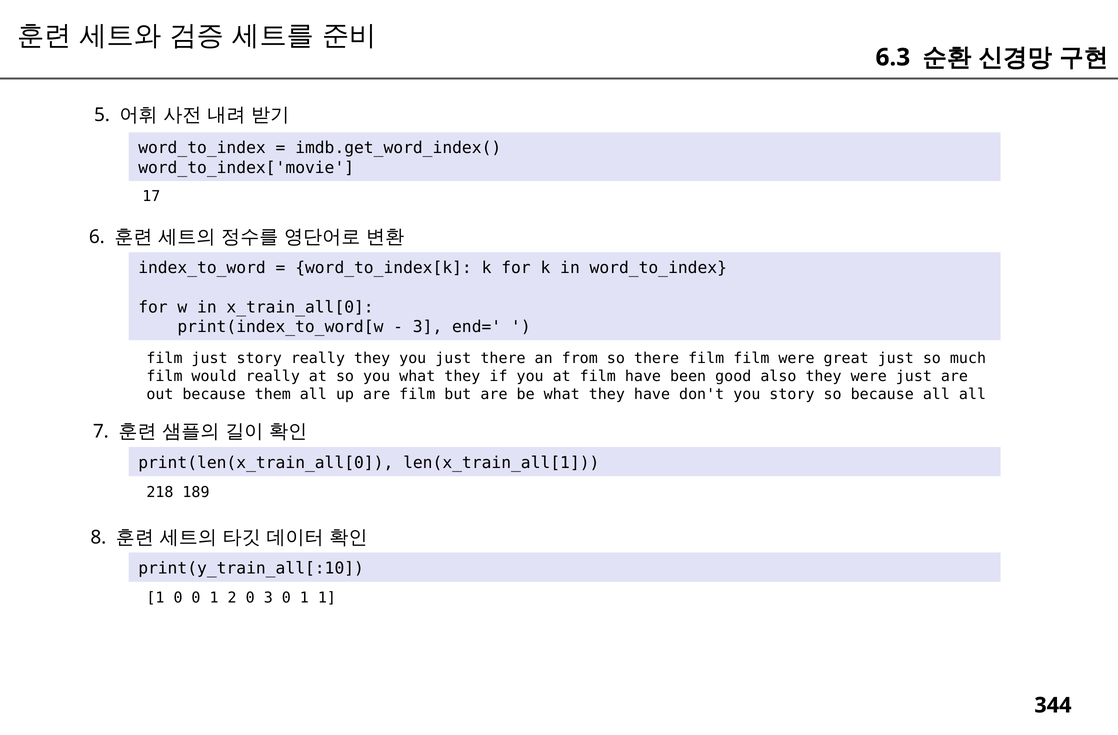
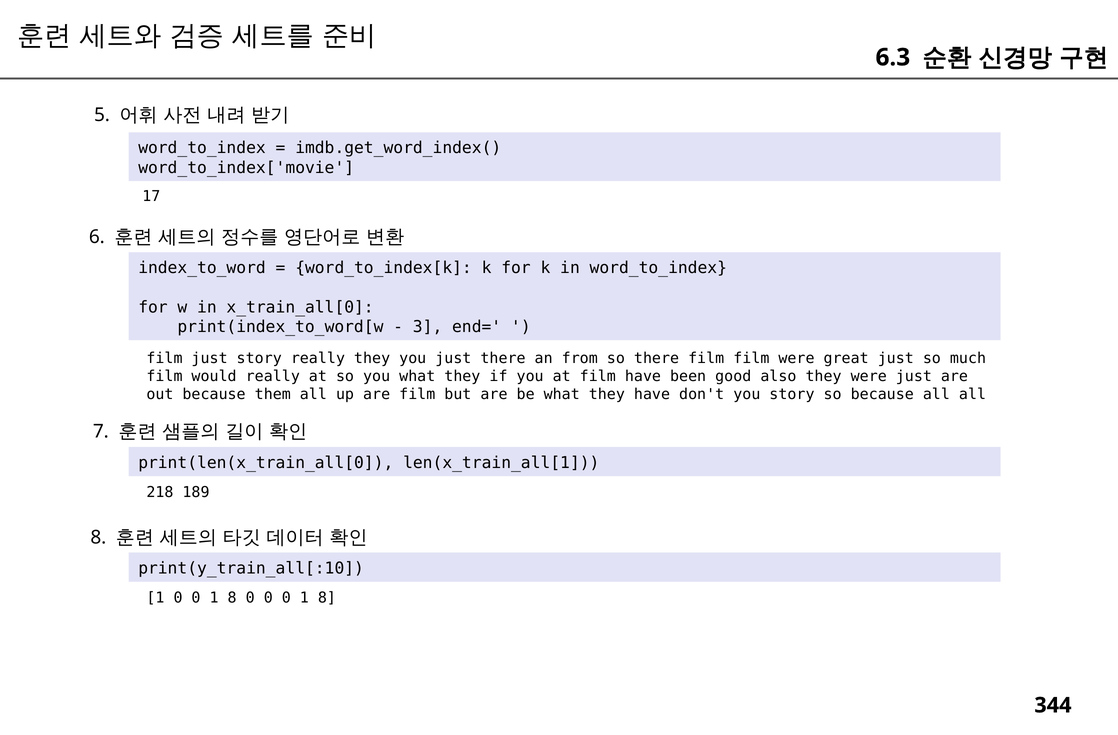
2 at (232, 597): 2 -> 8
3 at (268, 597): 3 -> 0
1 at (327, 597): 1 -> 8
